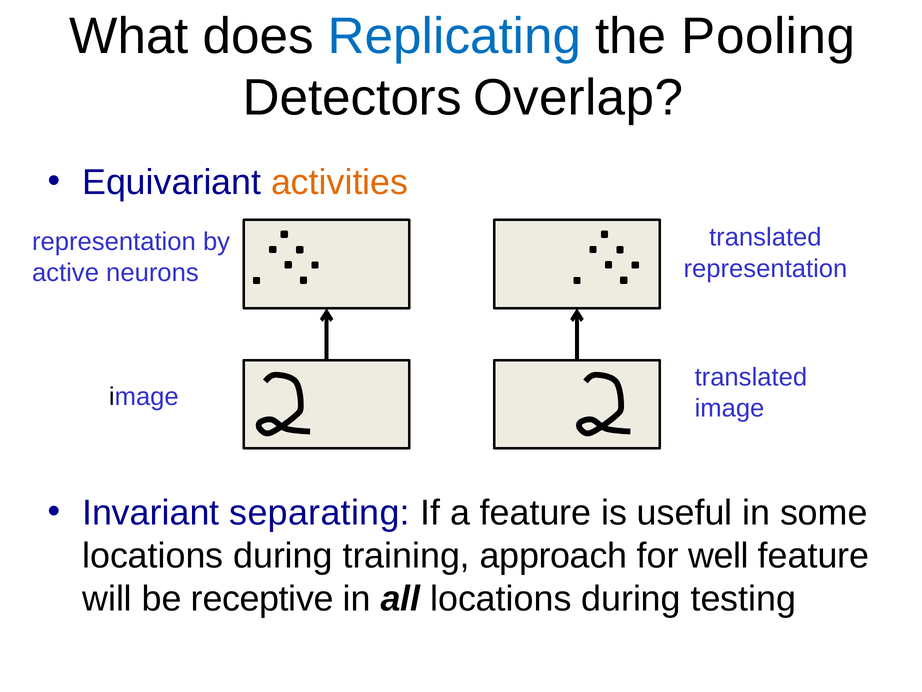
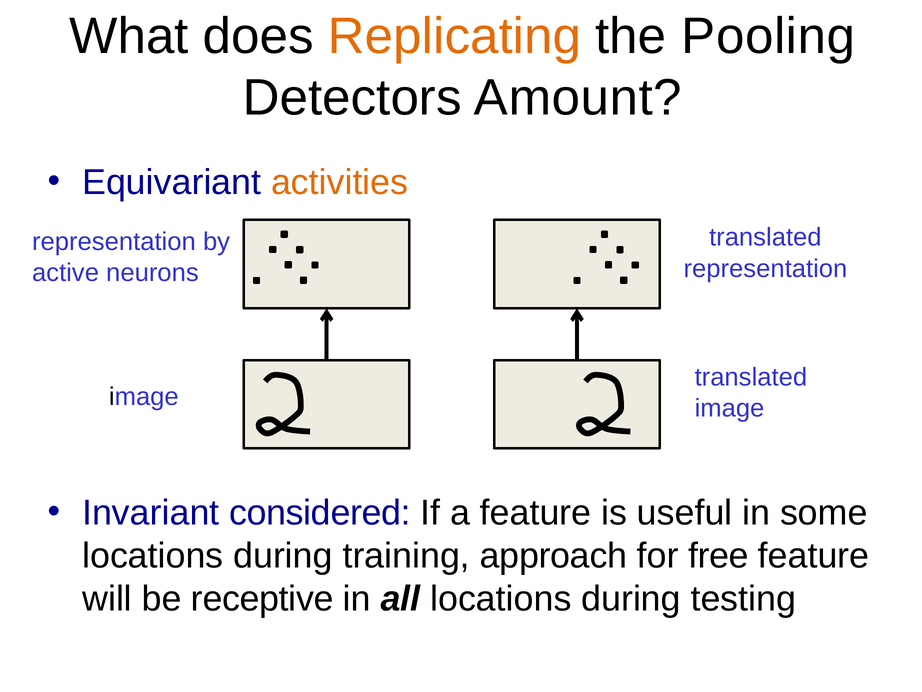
Replicating colour: blue -> orange
Overlap: Overlap -> Amount
separating: separating -> considered
well: well -> free
